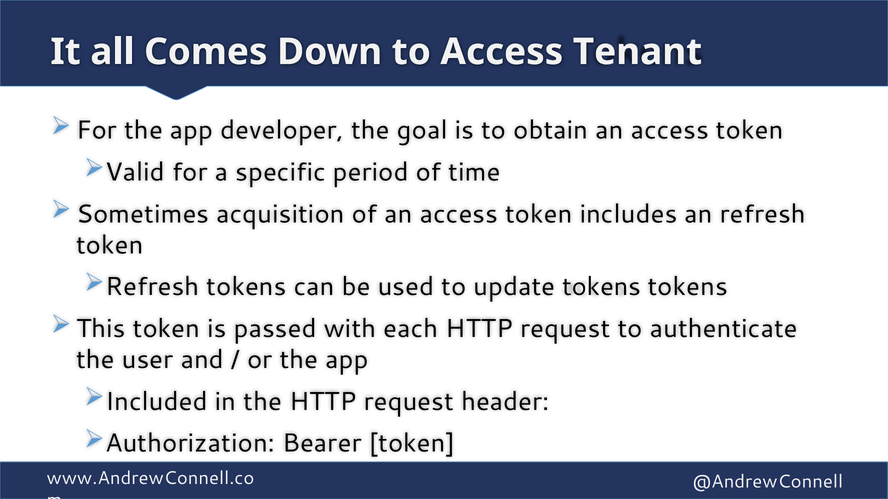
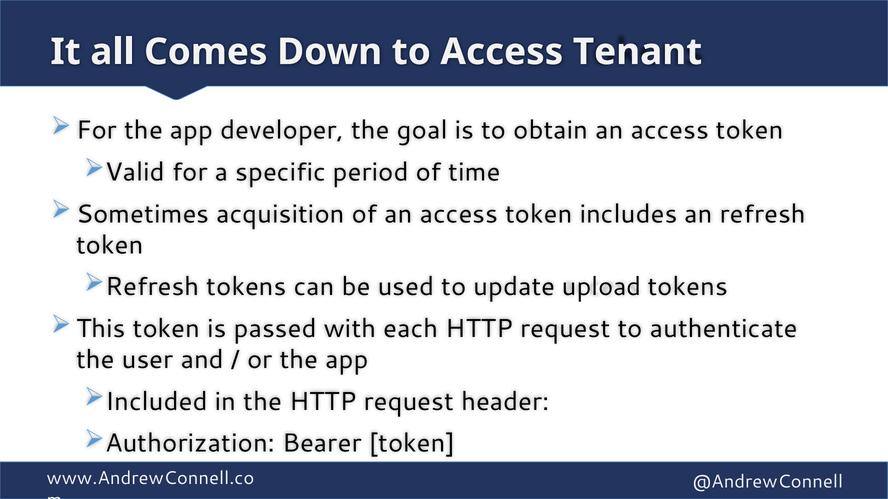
update tokens: tokens -> upload
